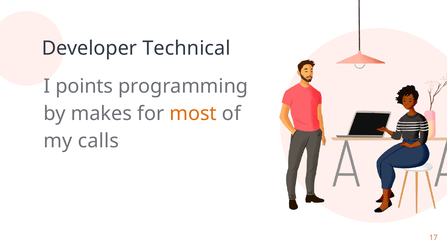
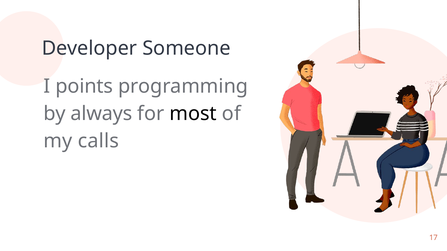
Technical: Technical -> Someone
makes: makes -> always
most colour: orange -> black
